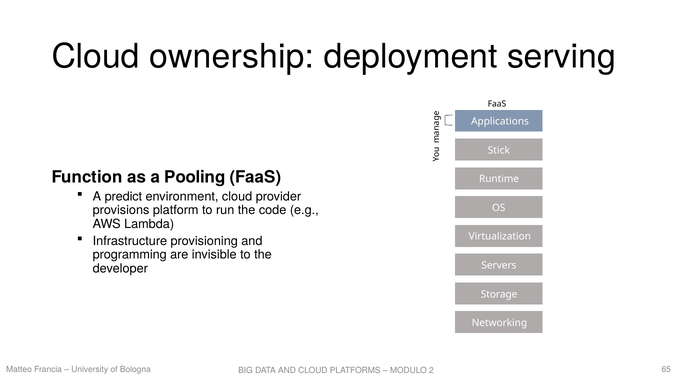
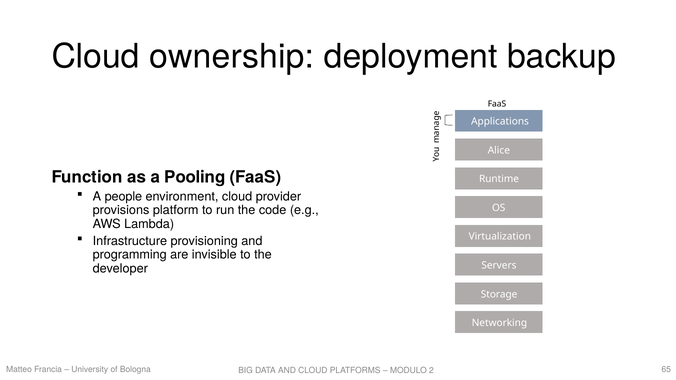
serving: serving -> backup
Stick: Stick -> Alice
predict: predict -> people
